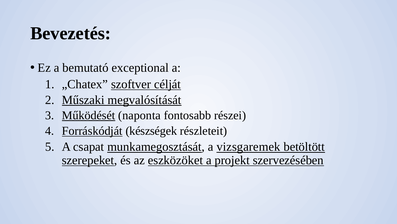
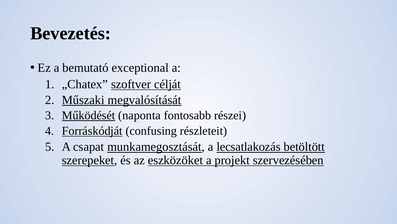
készségek: készségek -> confusing
vizsgaremek: vizsgaremek -> lecsatlakozás
